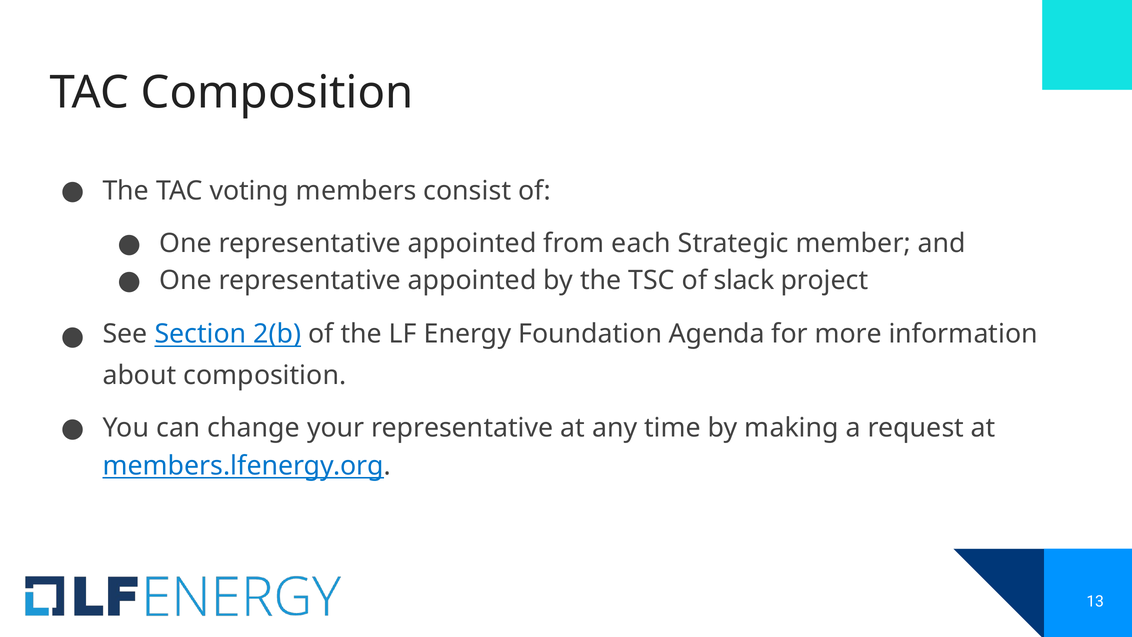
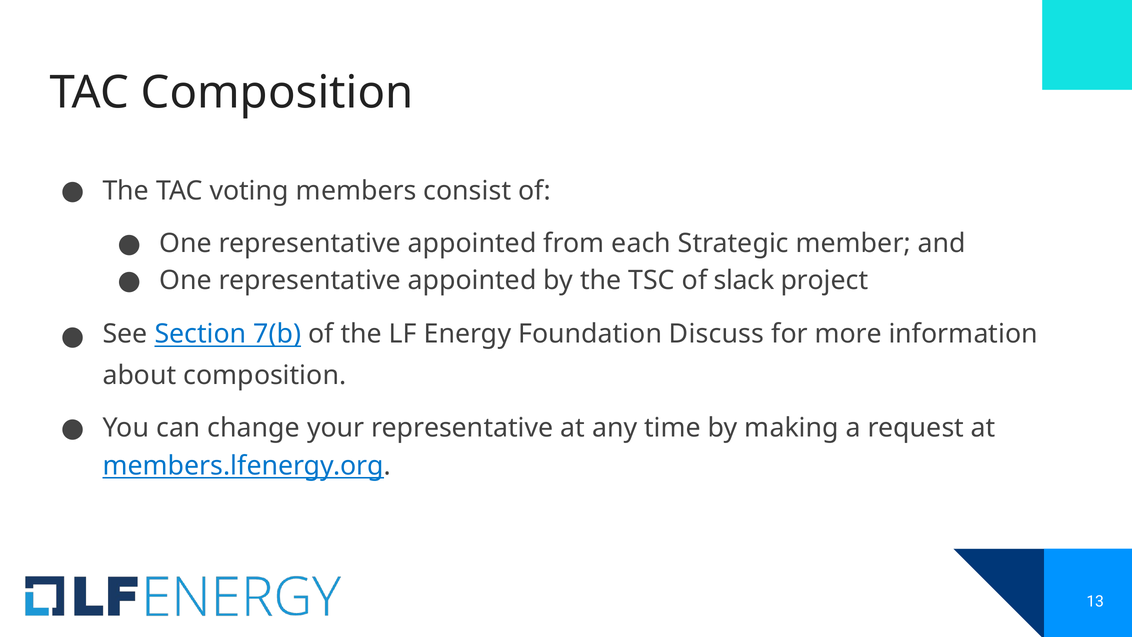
2(b: 2(b -> 7(b
Agenda: Agenda -> Discuss
